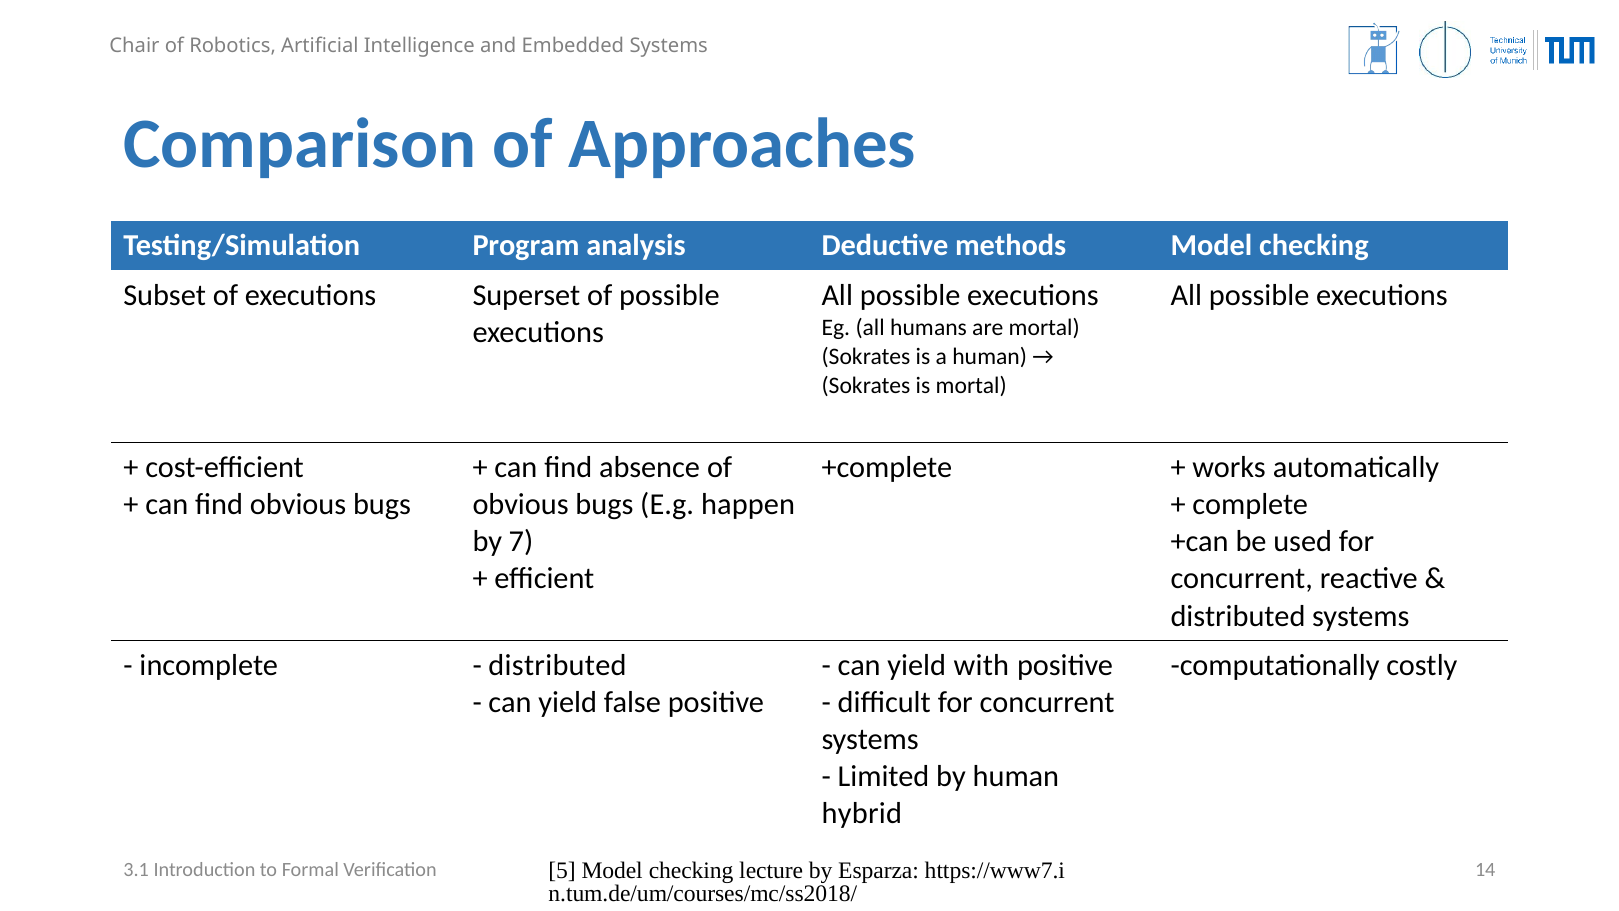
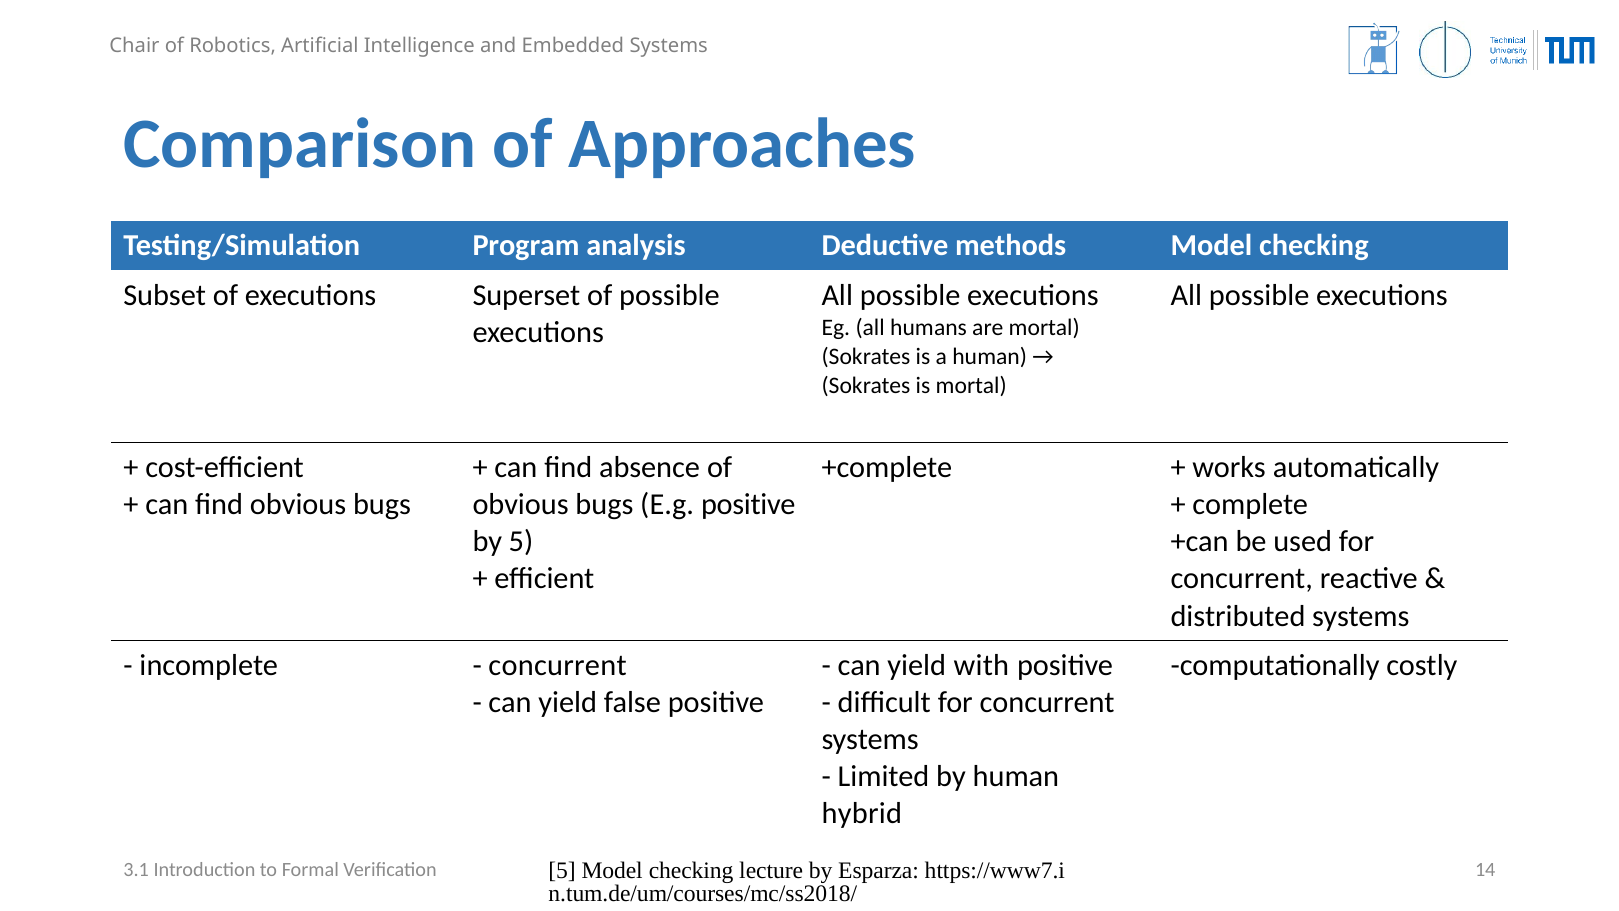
E.g happen: happen -> positive
by 7: 7 -> 5
distributed at (558, 665): distributed -> concurrent
